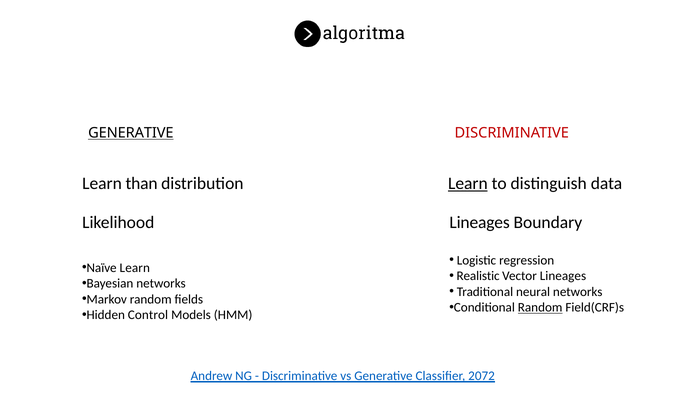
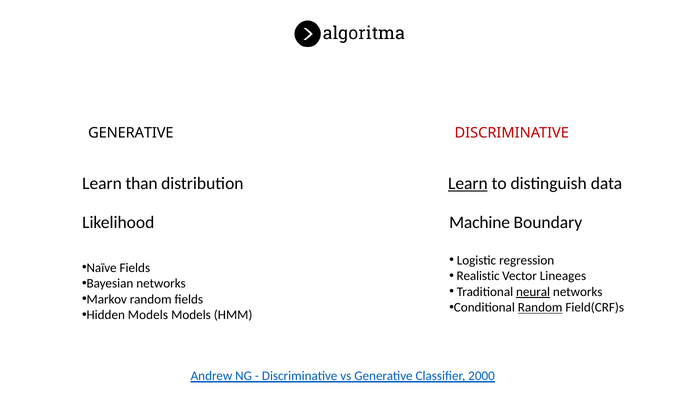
GENERATIVE at (131, 133) underline: present -> none
Likelihood Lineages: Lineages -> Machine
Learn at (135, 268): Learn -> Fields
neural underline: none -> present
Control at (148, 315): Control -> Models
2072: 2072 -> 2000
